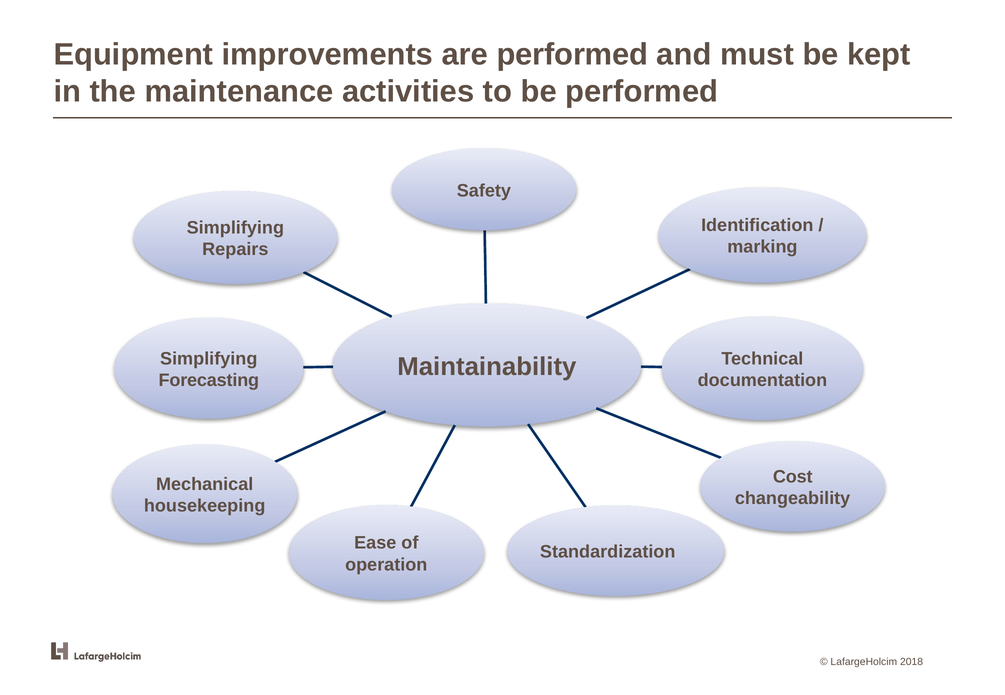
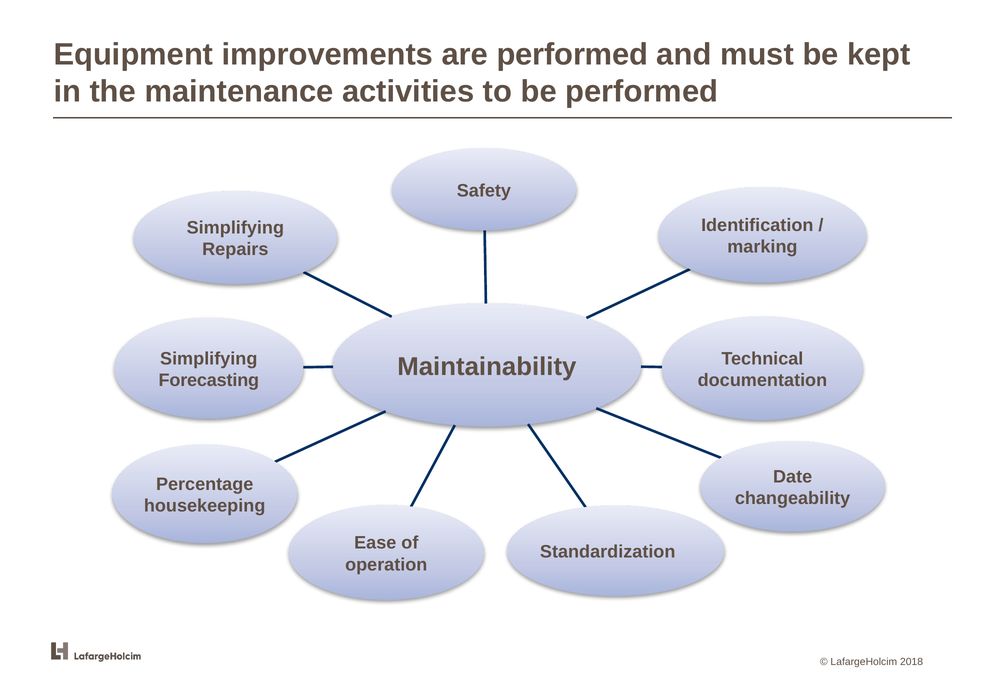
Cost: Cost -> Date
Mechanical: Mechanical -> Percentage
